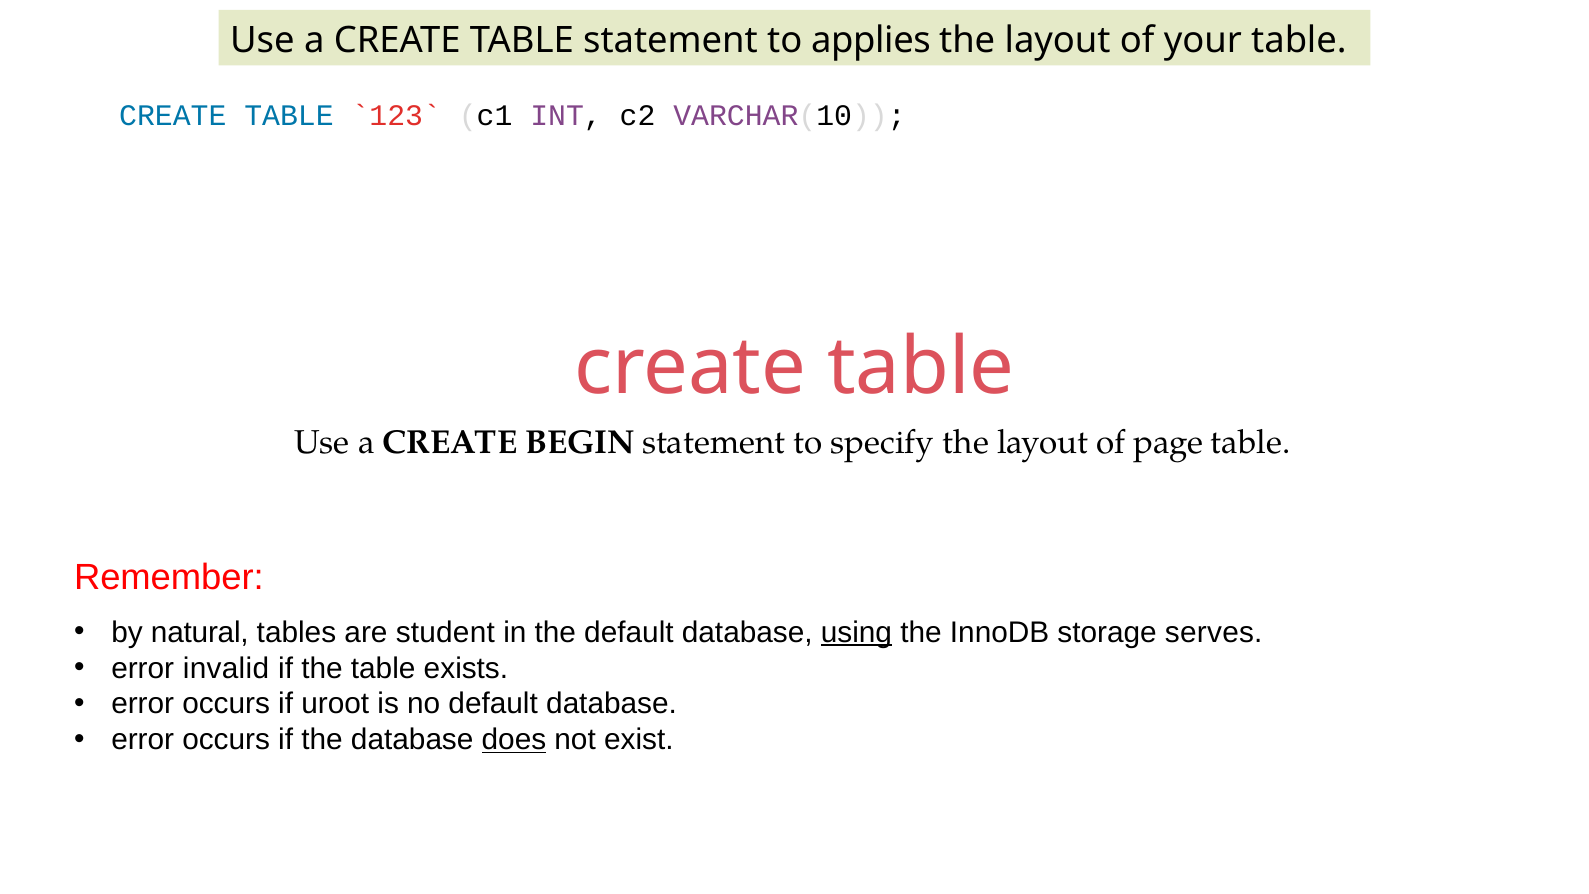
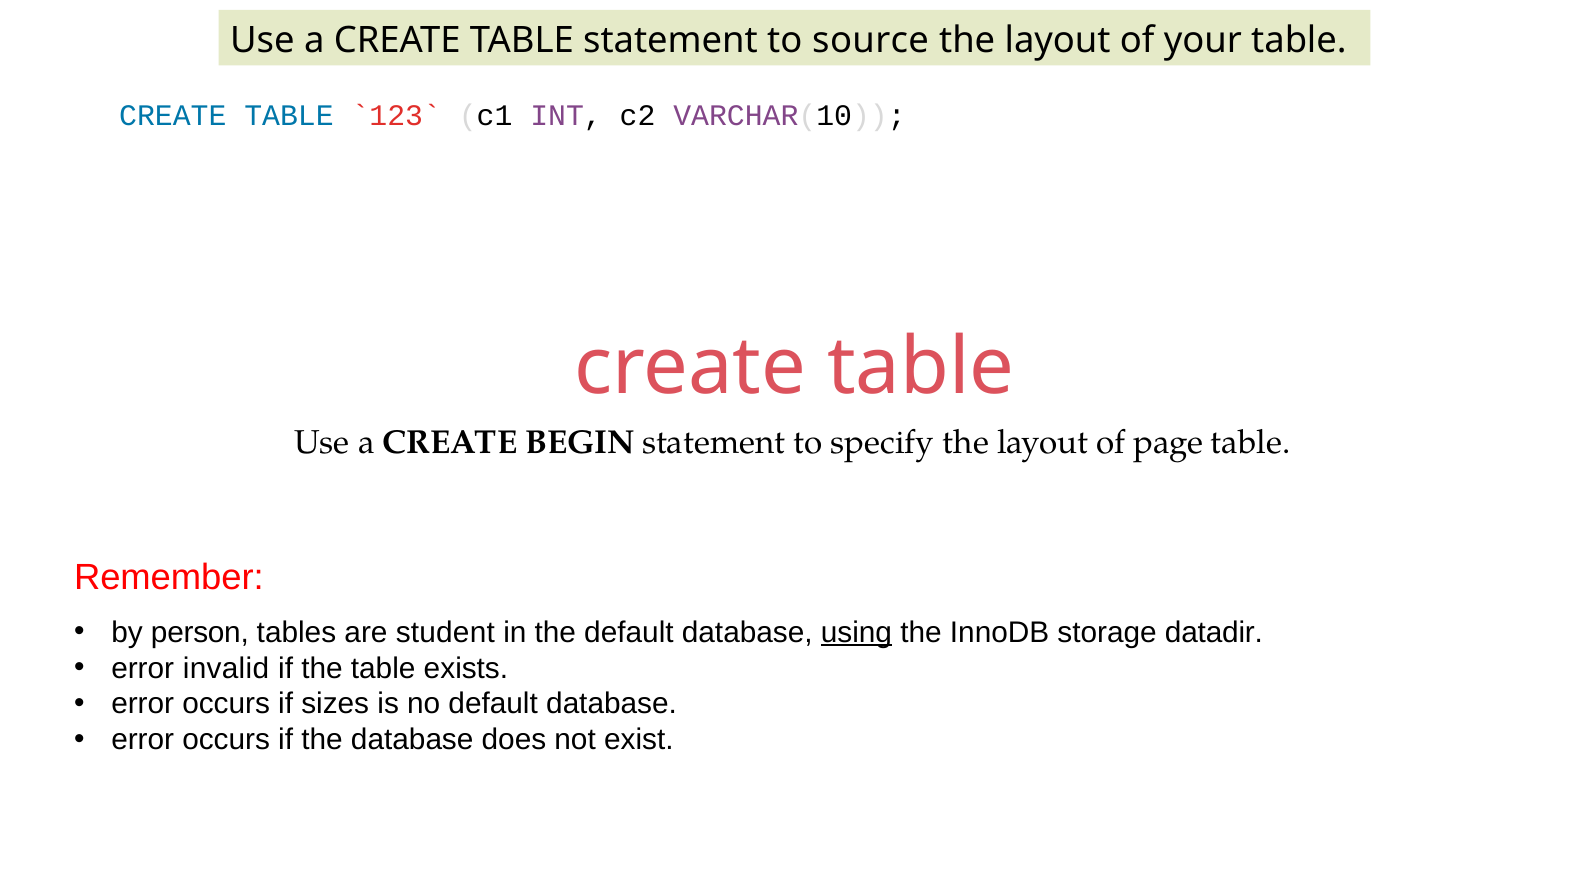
applies: applies -> source
natural: natural -> person
serves: serves -> datadir
uroot: uroot -> sizes
does underline: present -> none
